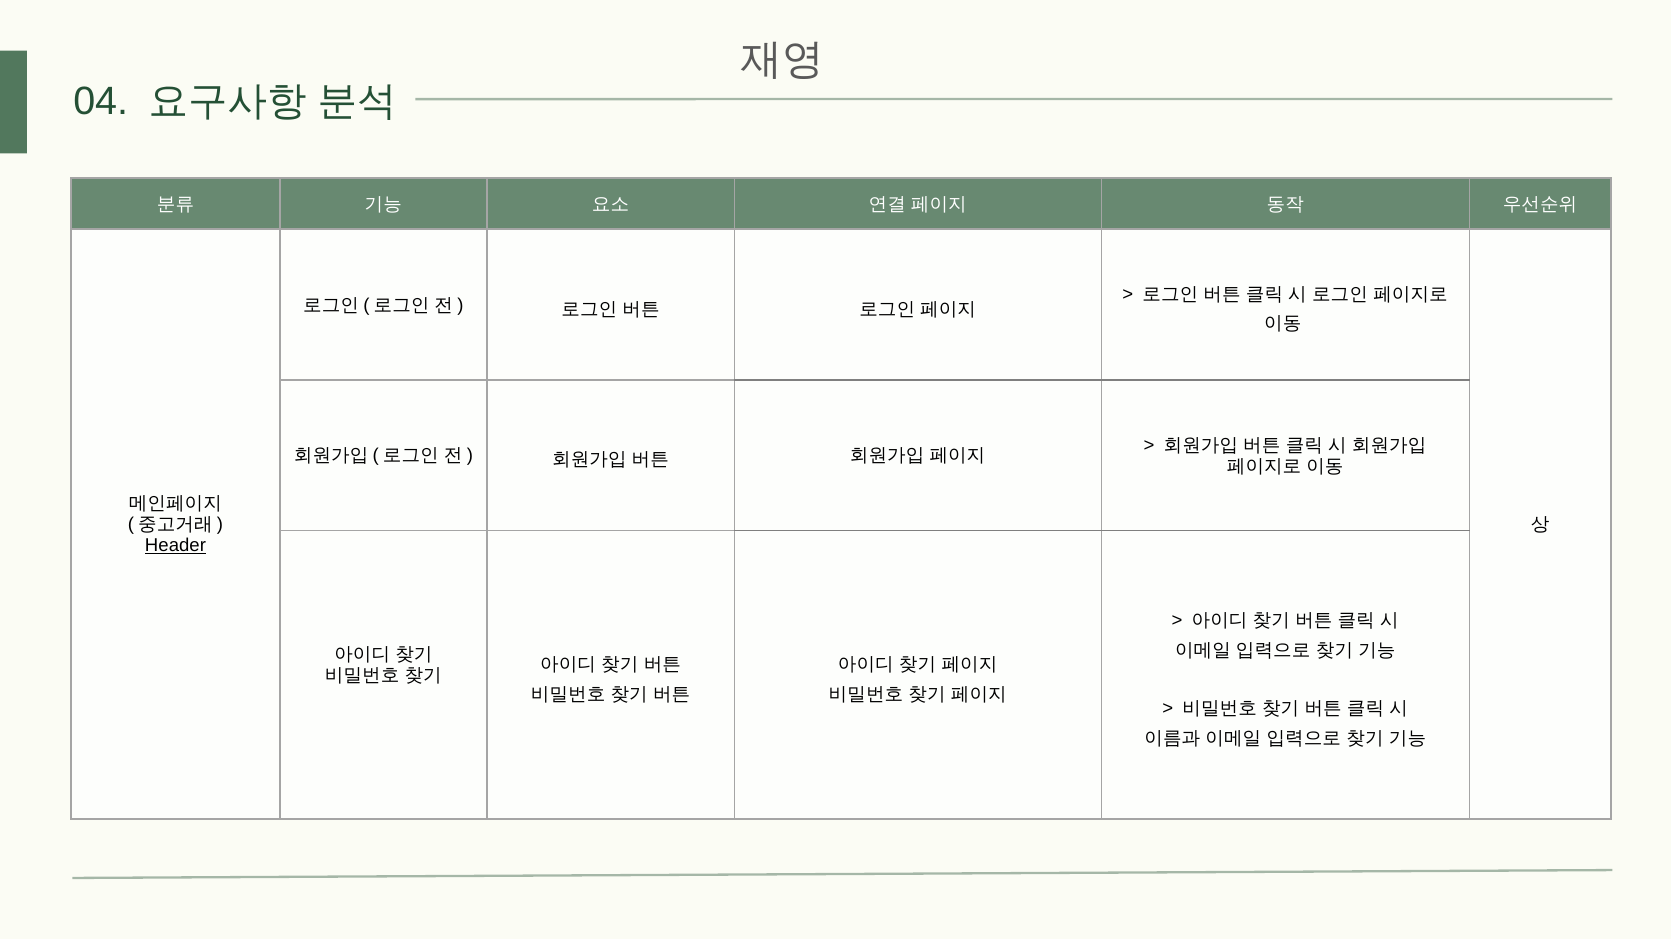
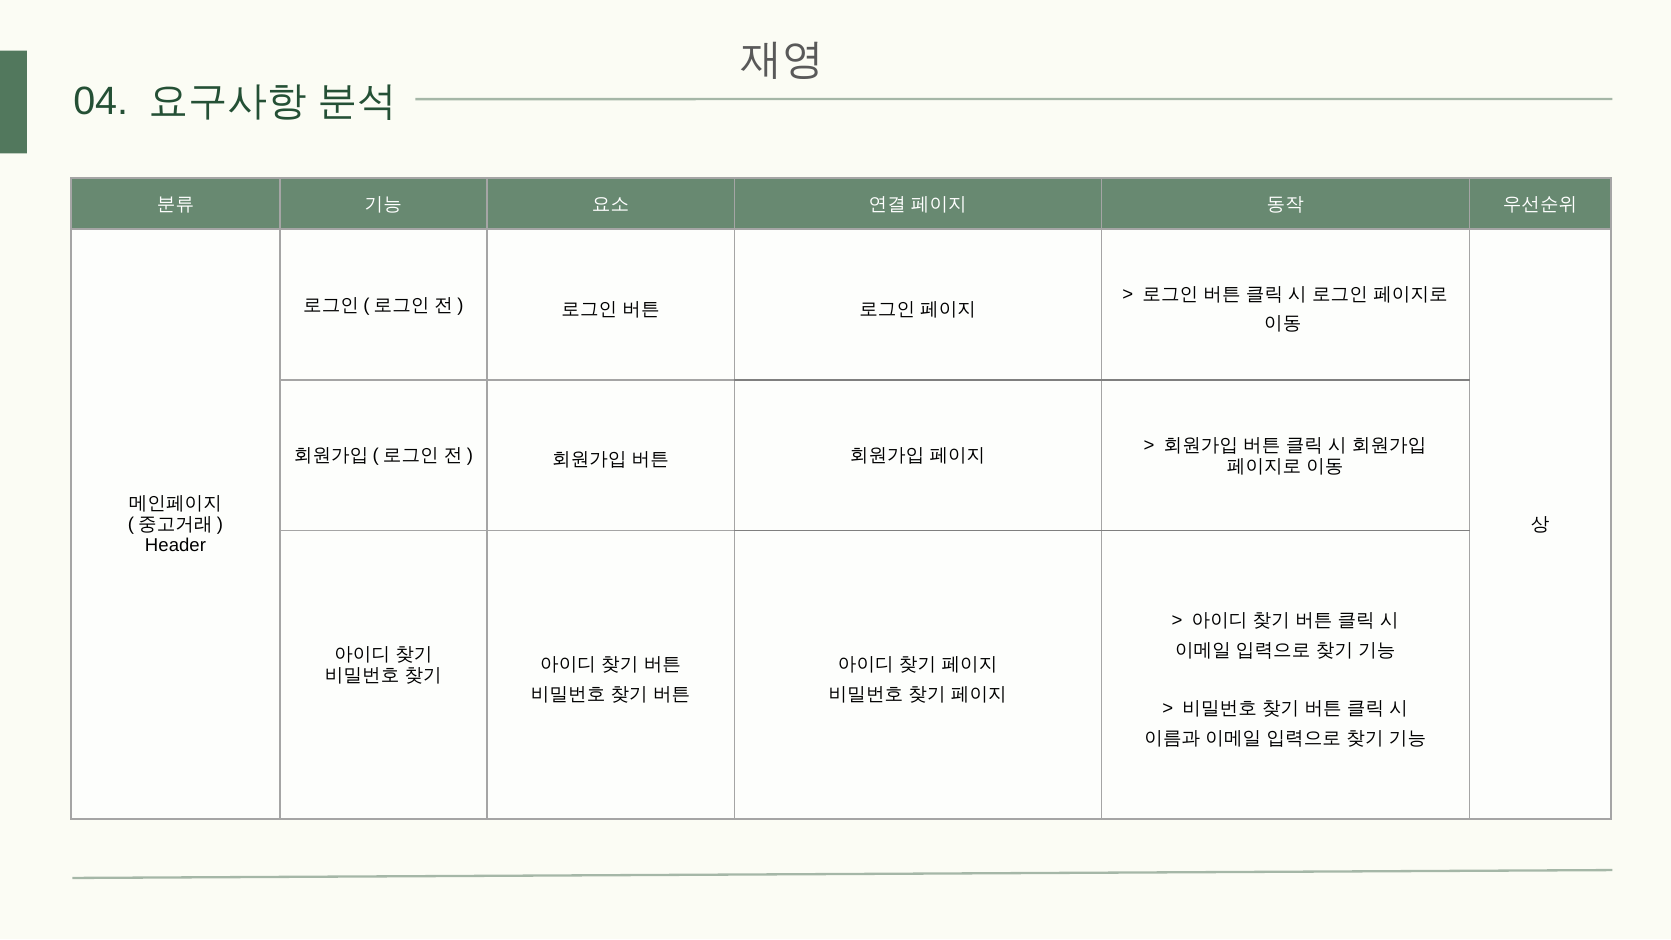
Header underline: present -> none
